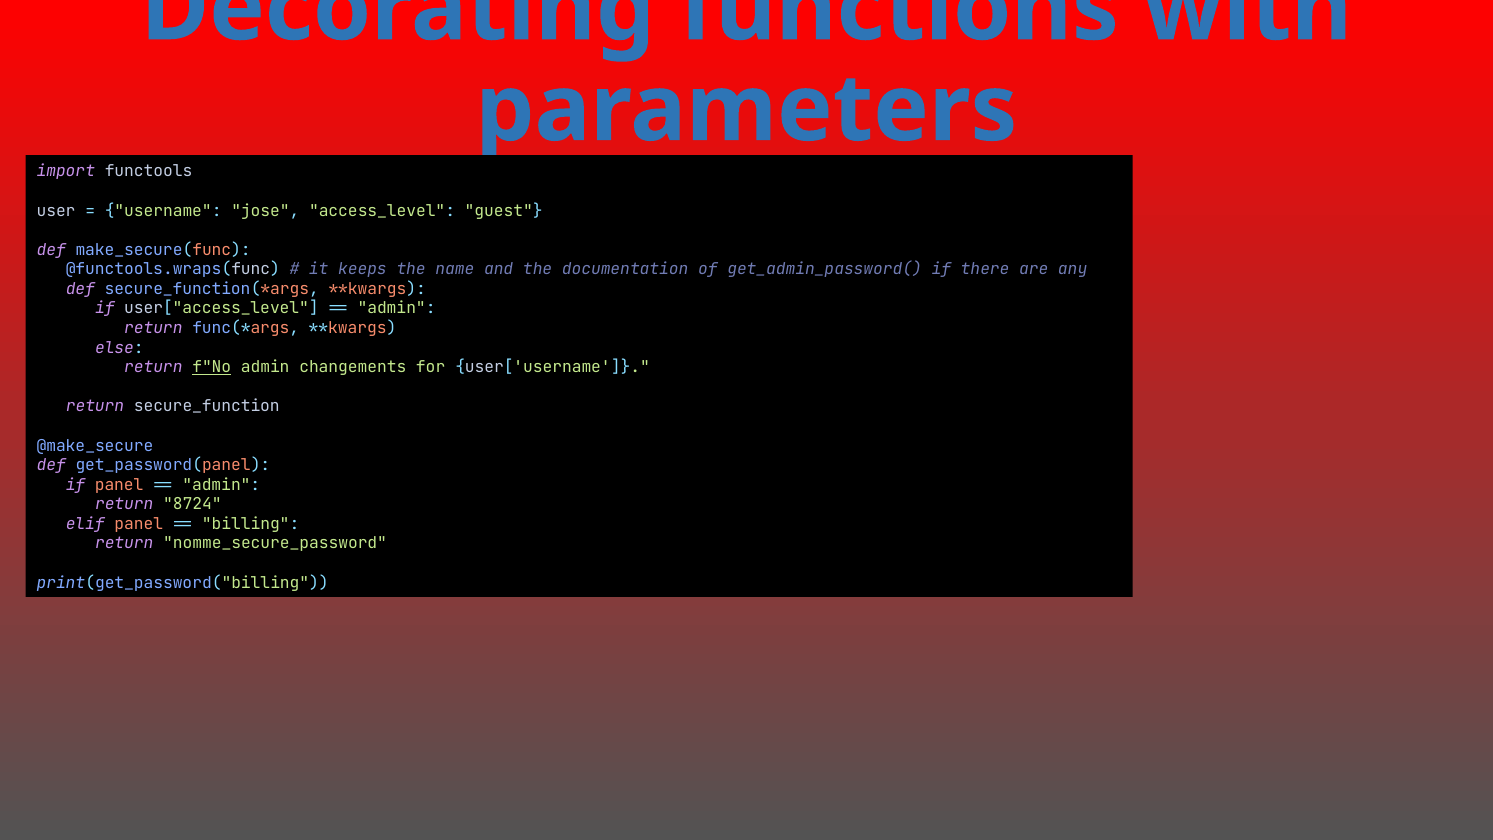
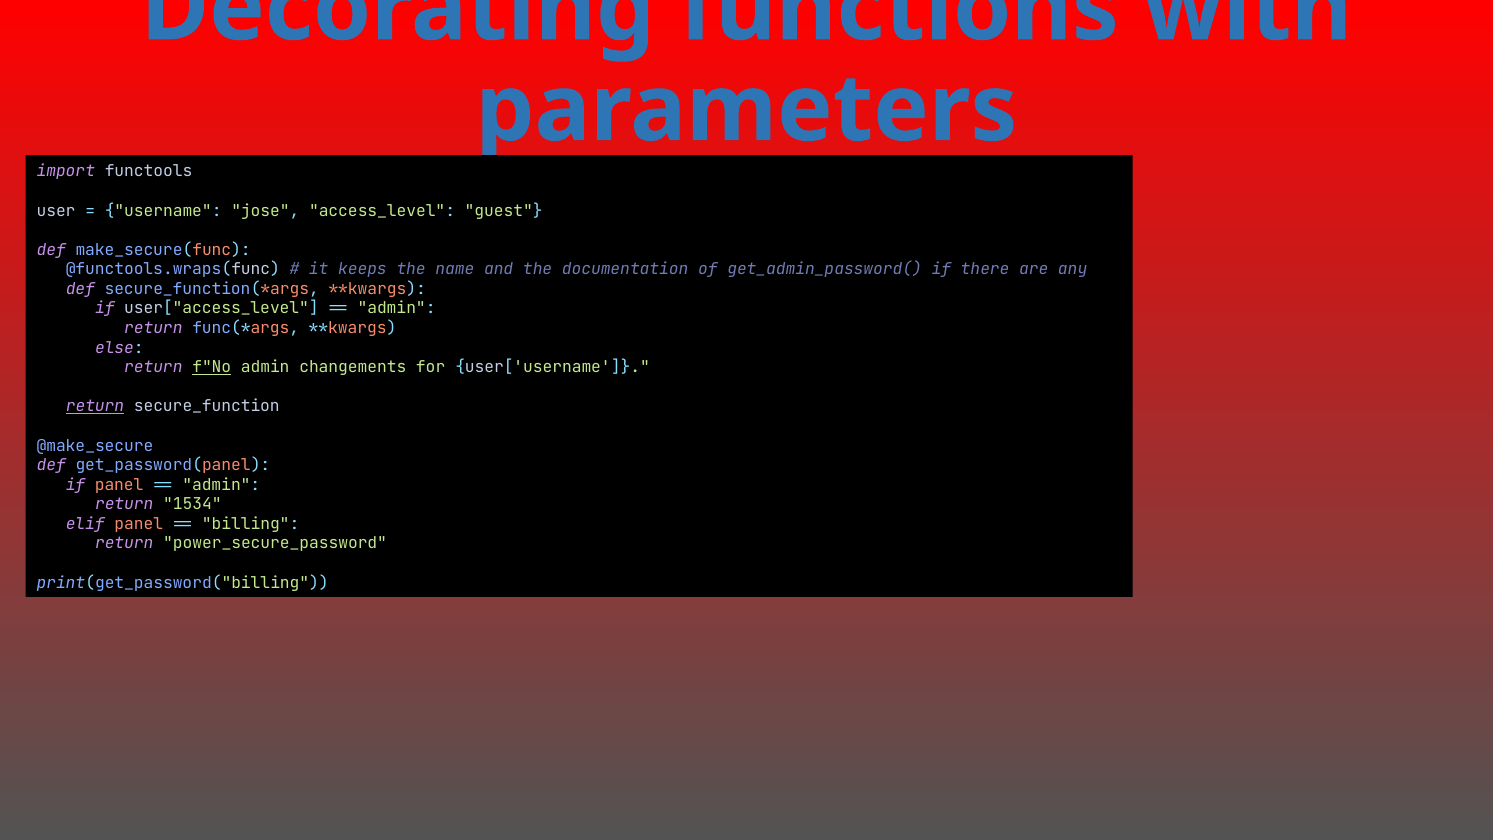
return at (95, 406) underline: none -> present
8724: 8724 -> 1534
nomme_secure_password: nomme_secure_password -> power_secure_password
